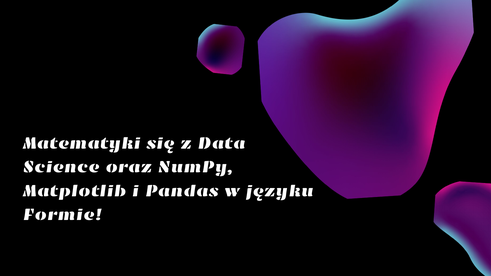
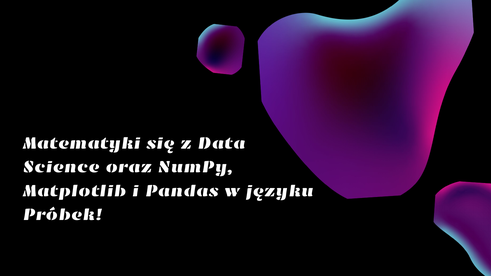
Formie: Formie -> Próbek
